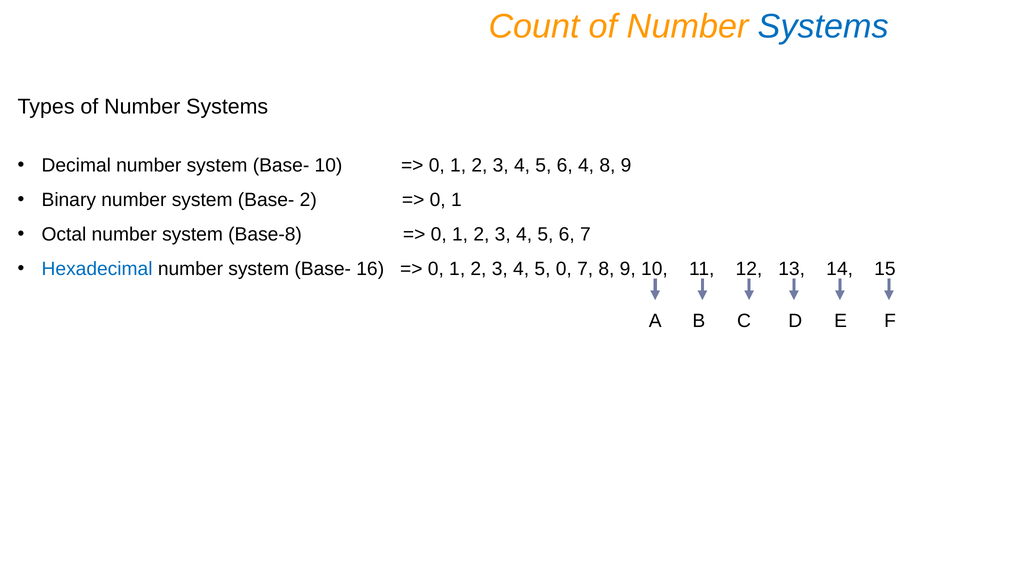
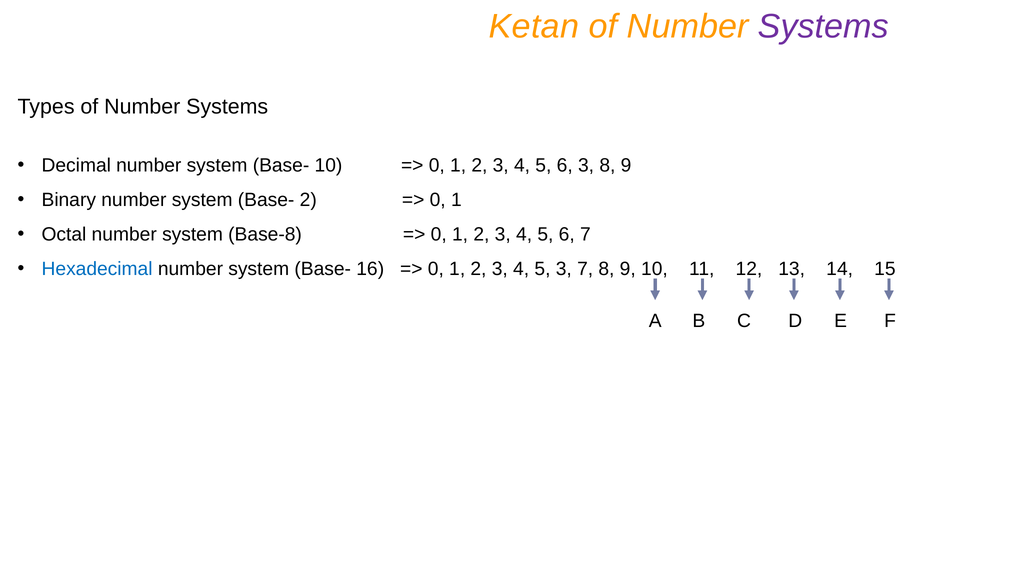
Count: Count -> Ketan
Systems at (823, 27) colour: blue -> purple
6 4: 4 -> 3
5 0: 0 -> 3
